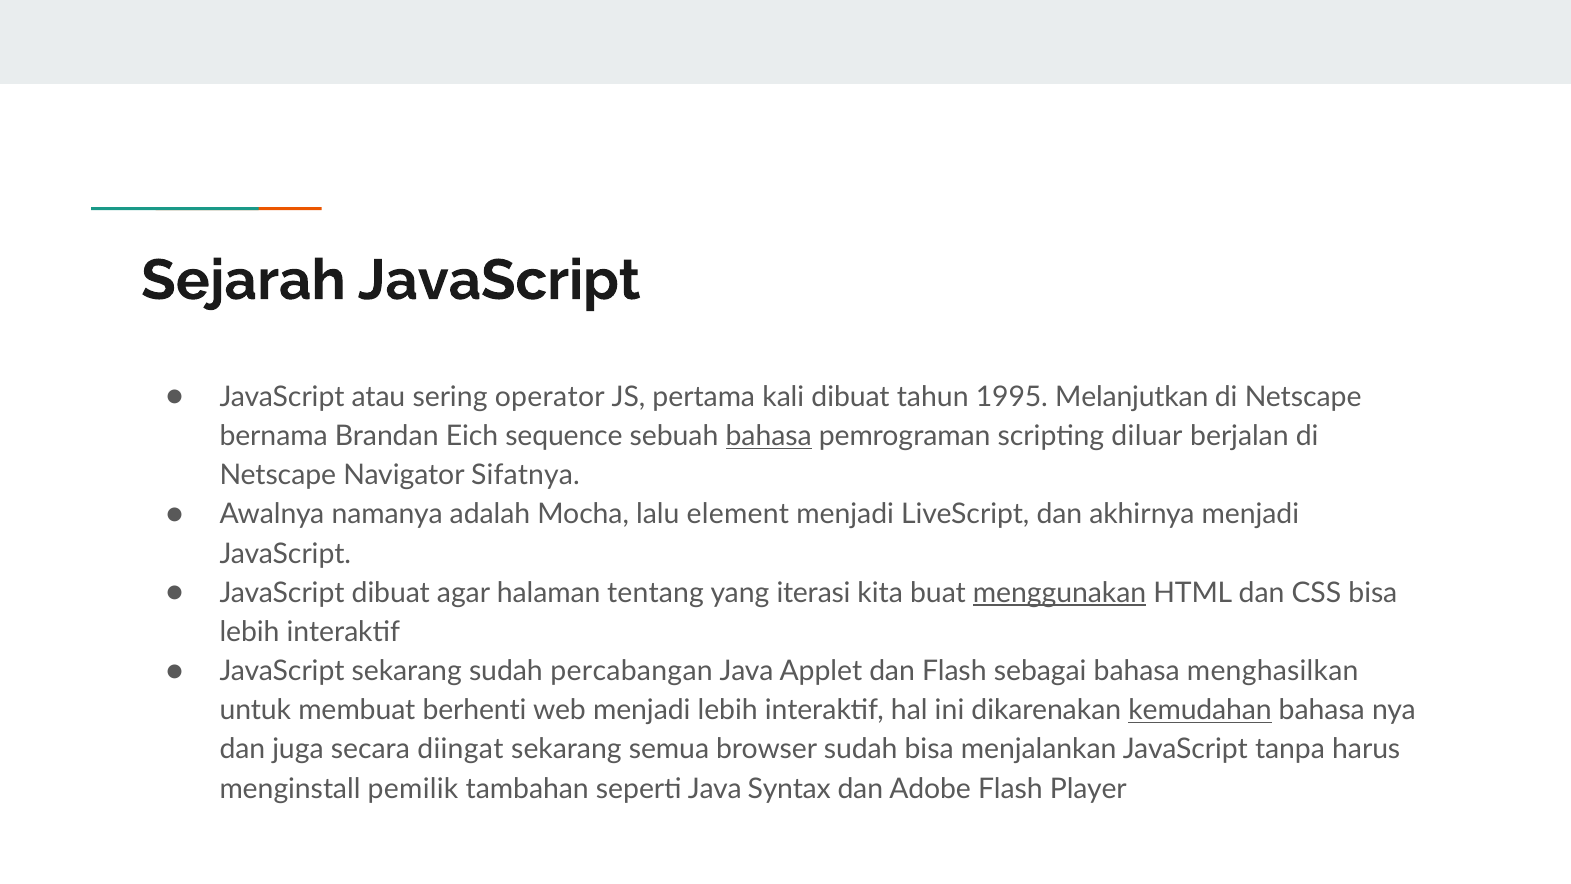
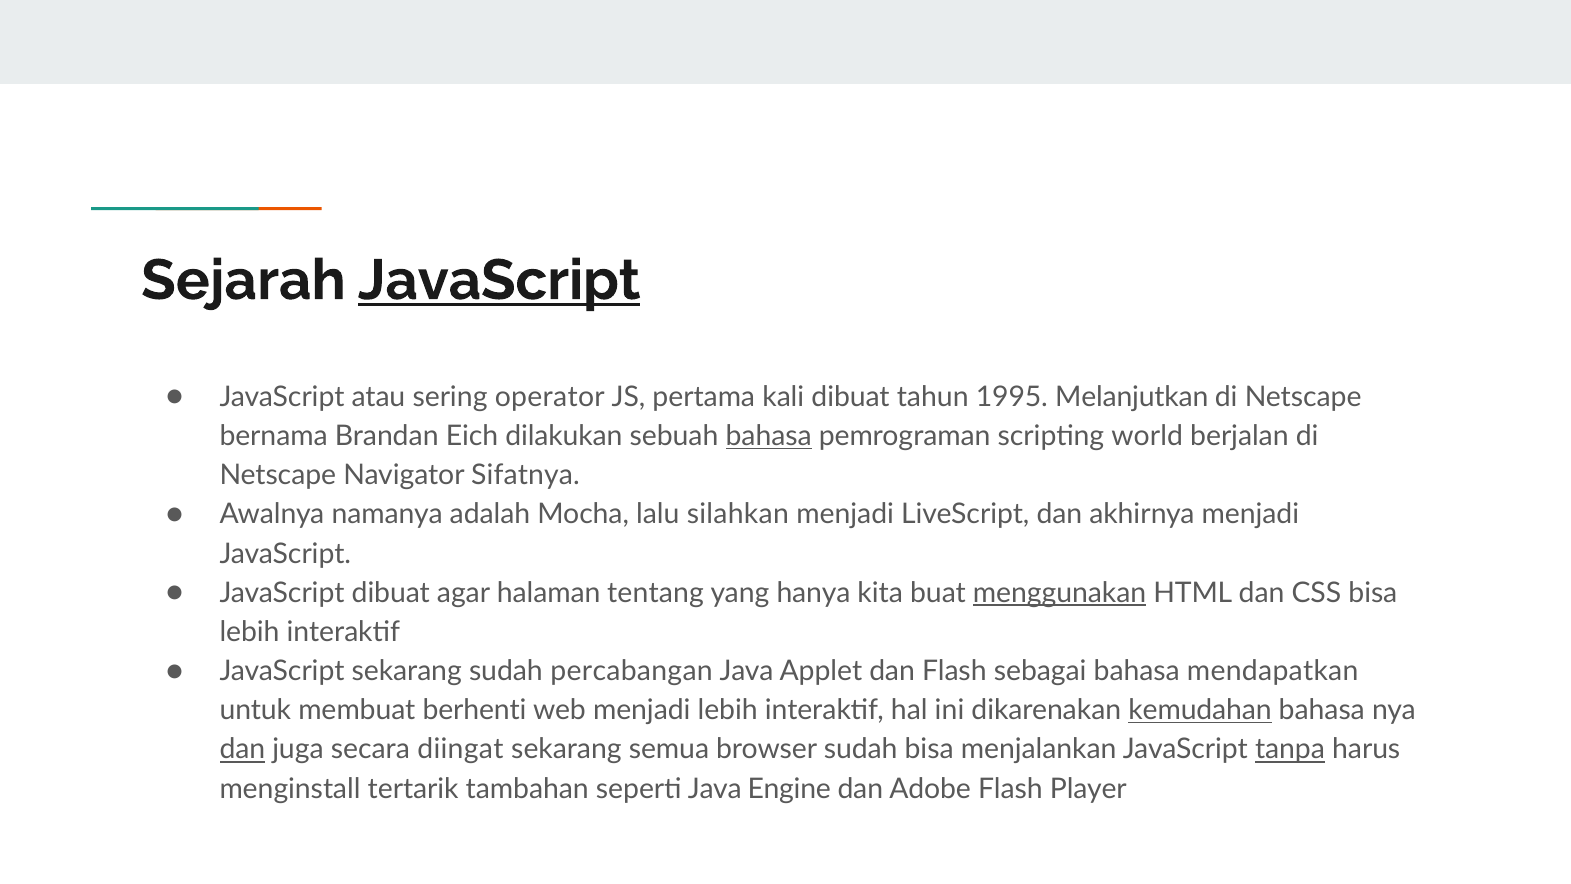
JavaScript at (499, 280) underline: none -> present
sequence: sequence -> dilakukan
diluar: diluar -> world
element: element -> silahkan
iterasi: iterasi -> hanya
menghasilkan: menghasilkan -> mendapatkan
dan at (242, 749) underline: none -> present
tanpa underline: none -> present
pemilik: pemilik -> tertarik
Syntax: Syntax -> Engine
